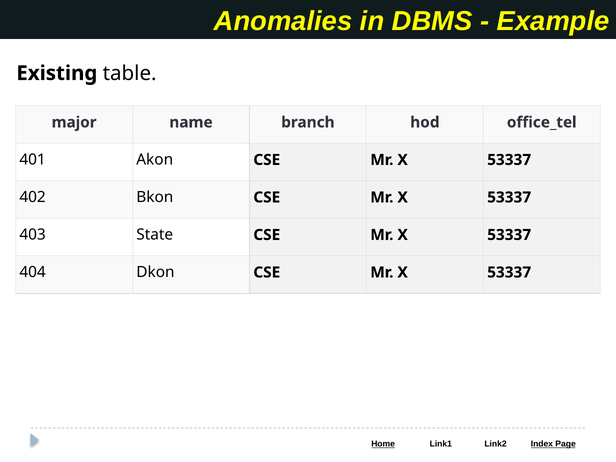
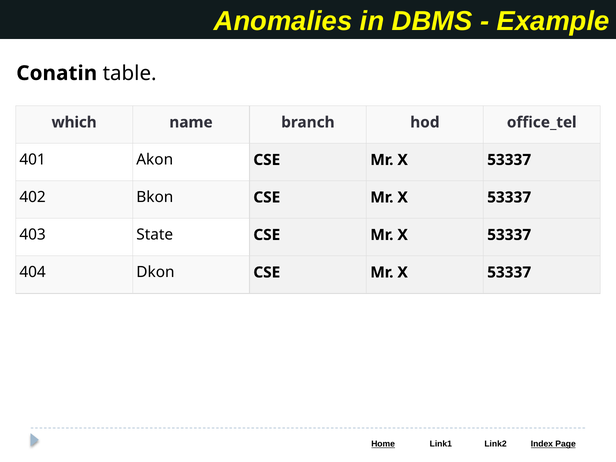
Existing: Existing -> Conatin
major: major -> which
